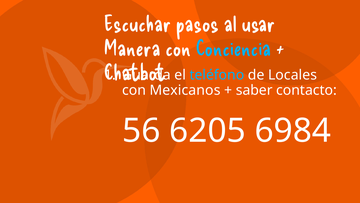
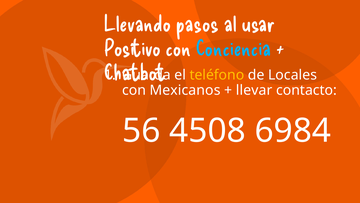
Escuchar: Escuchar -> Llevando
Manera: Manera -> Positivo
teléfono colour: light blue -> yellow
saber: saber -> llevar
6205: 6205 -> 4508
